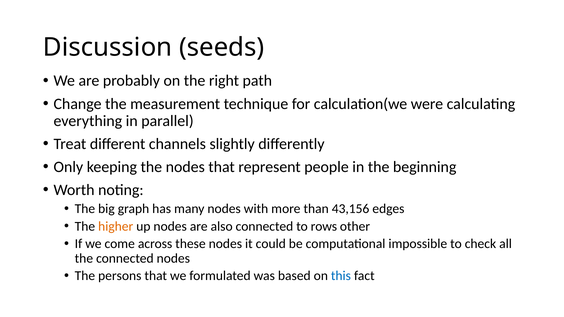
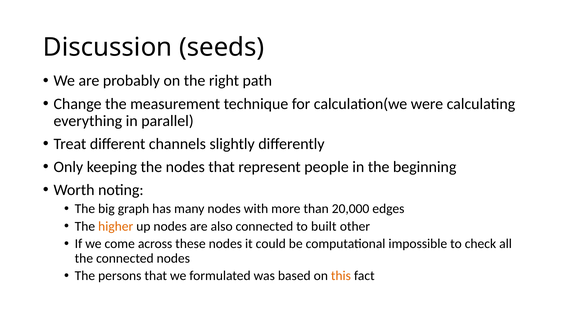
43,156: 43,156 -> 20,000
rows: rows -> built
this colour: blue -> orange
